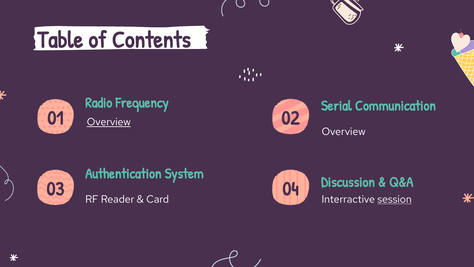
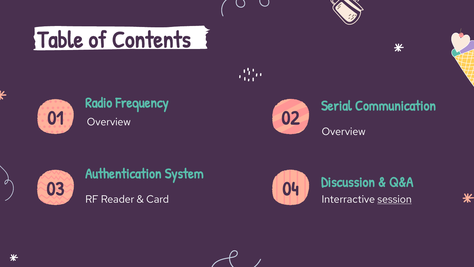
Overview at (109, 122) underline: present -> none
